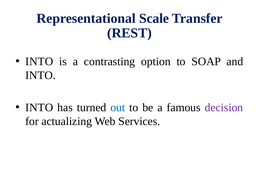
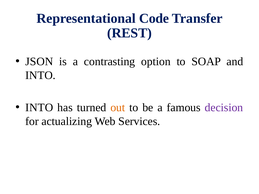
Scale: Scale -> Code
INTO at (39, 62): INTO -> JSON
out colour: blue -> orange
